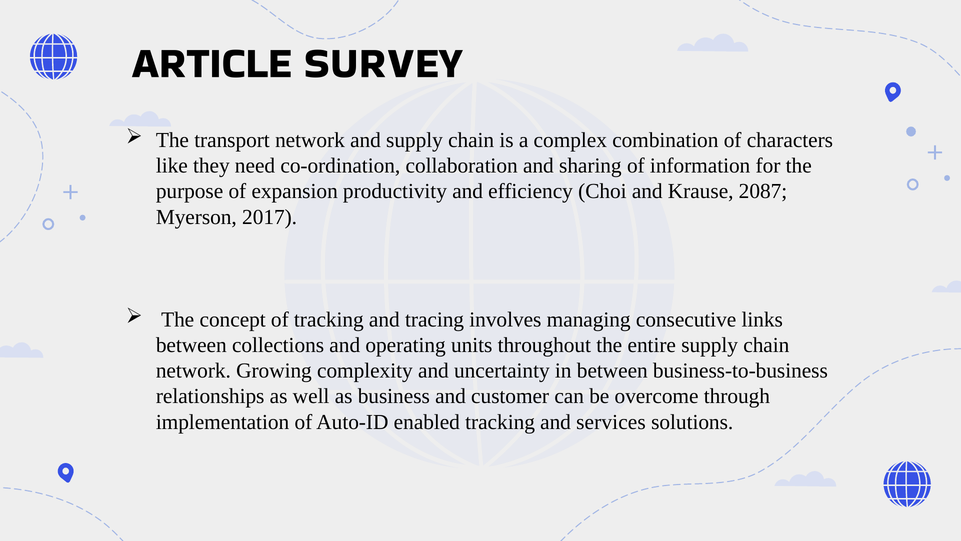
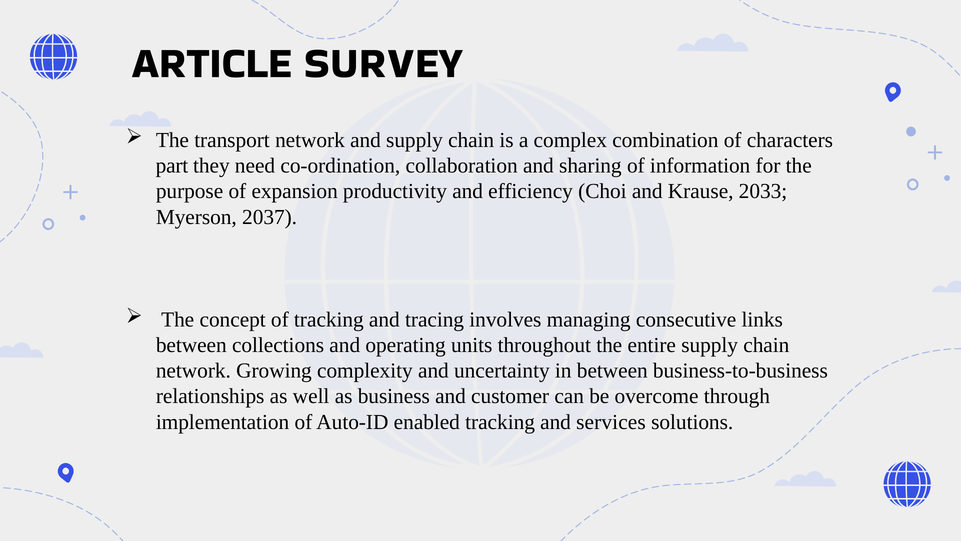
like: like -> part
2087: 2087 -> 2033
2017: 2017 -> 2037
